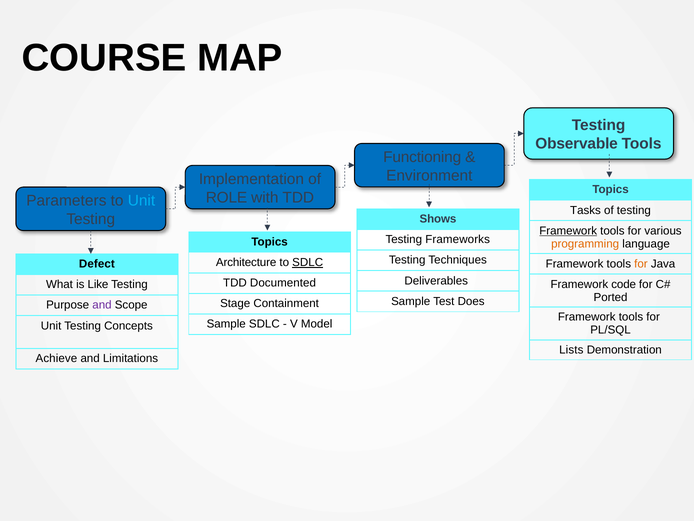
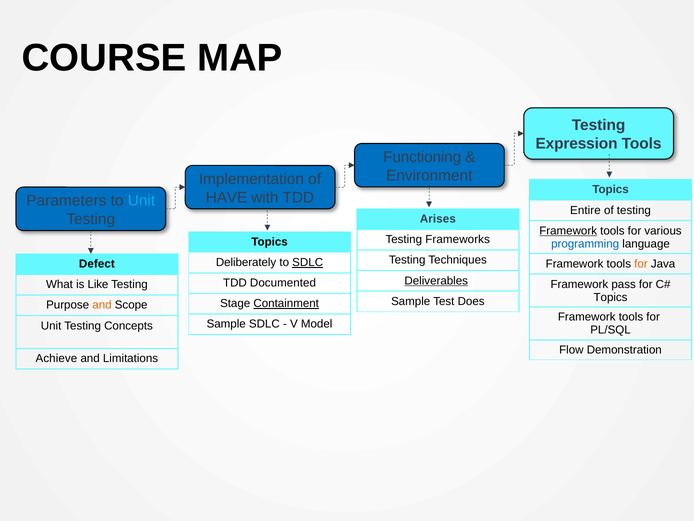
Observable: Observable -> Expression
ROLE: ROLE -> HAVE
Tasks: Tasks -> Entire
Shows: Shows -> Arises
programming colour: orange -> blue
Architecture: Architecture -> Deliberately
Deliverables underline: none -> present
code: code -> pass
Ported at (611, 297): Ported -> Topics
Containment underline: none -> present
and at (102, 305) colour: purple -> orange
Lists: Lists -> Flow
